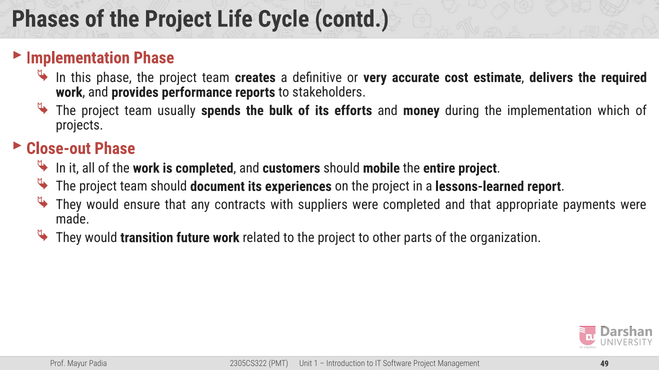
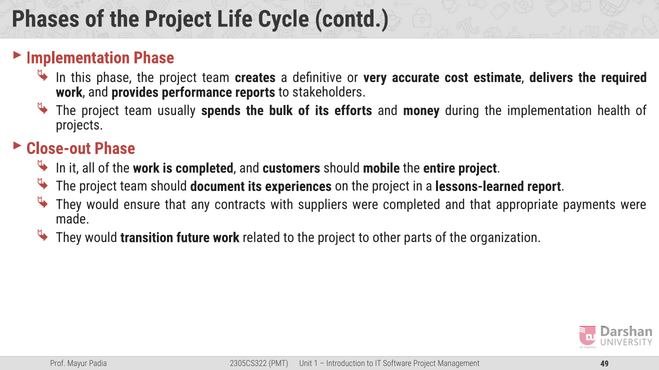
which: which -> health
